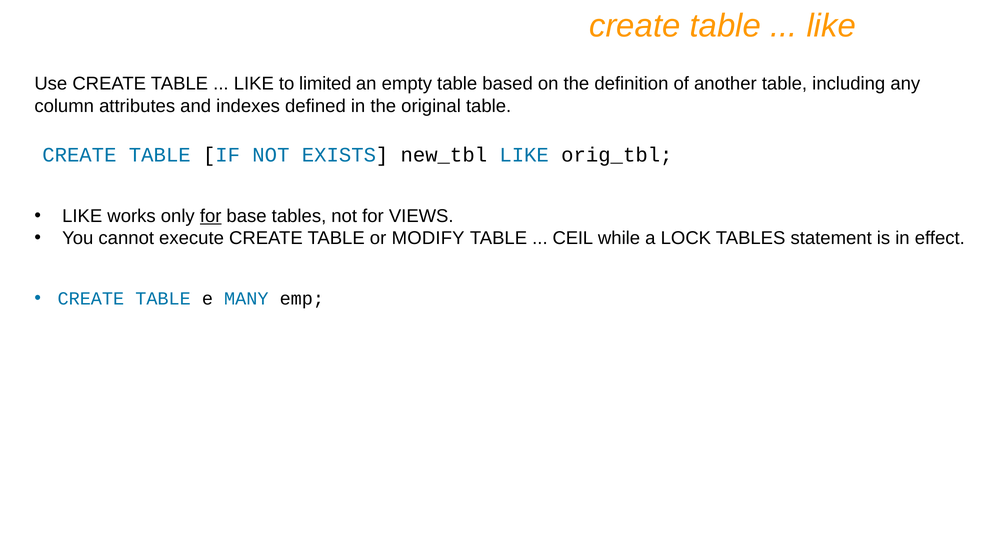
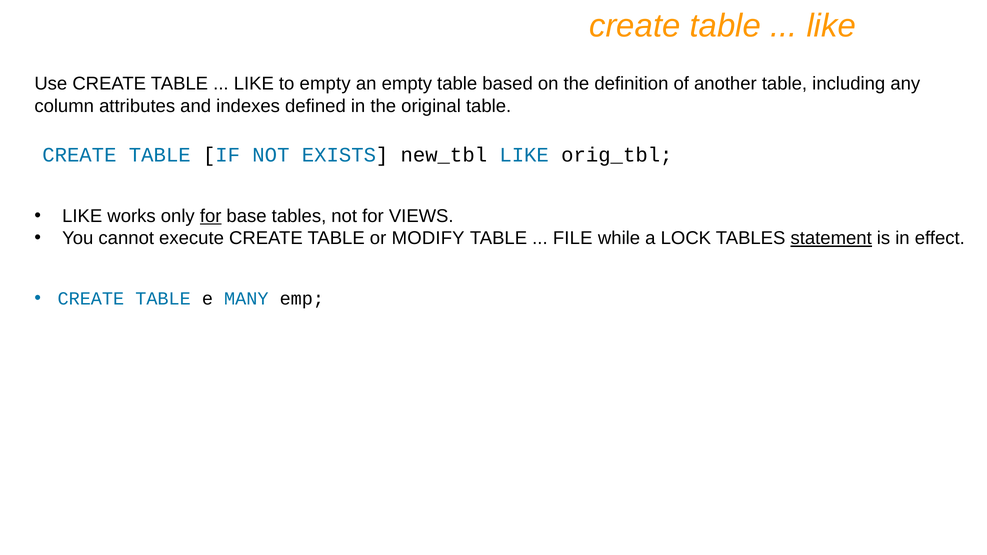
to limited: limited -> empty
CEIL: CEIL -> FILE
statement underline: none -> present
